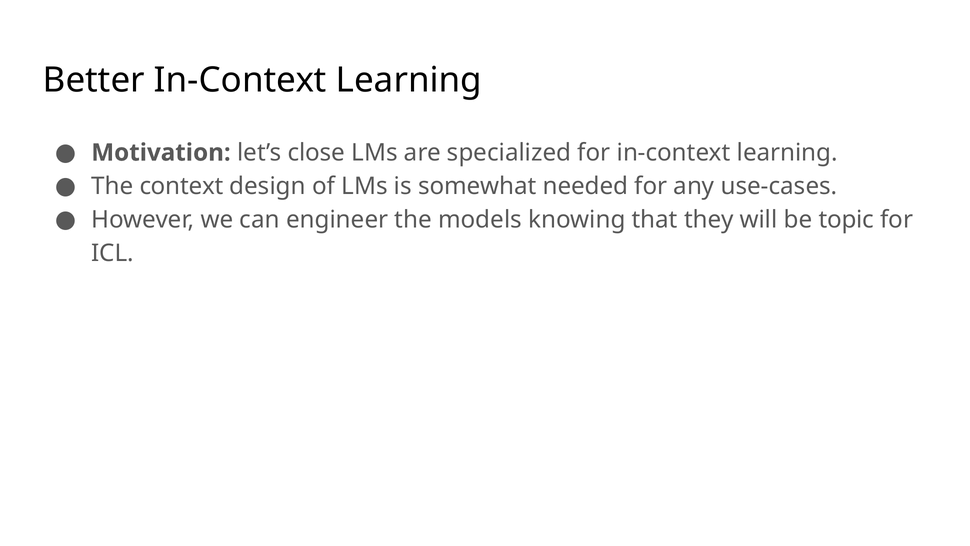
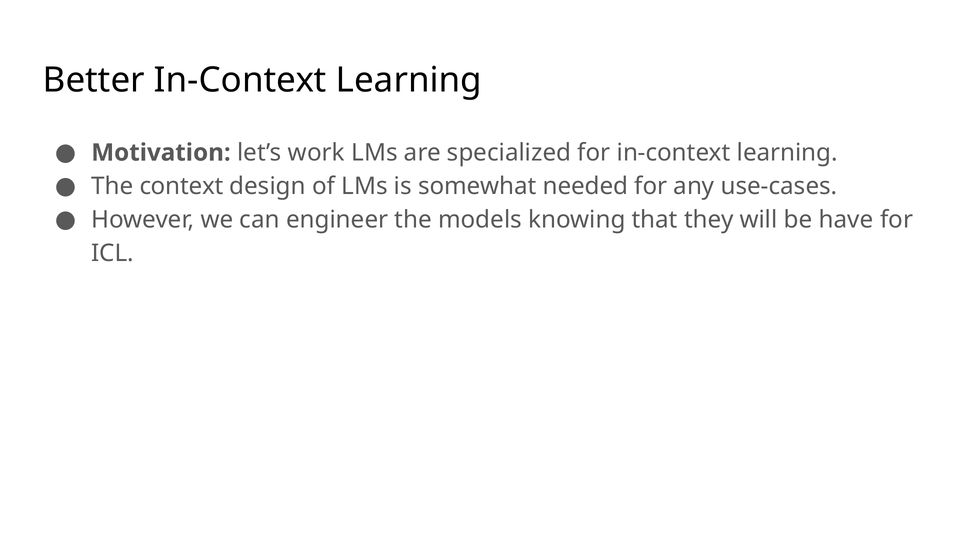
close: close -> work
topic: topic -> have
